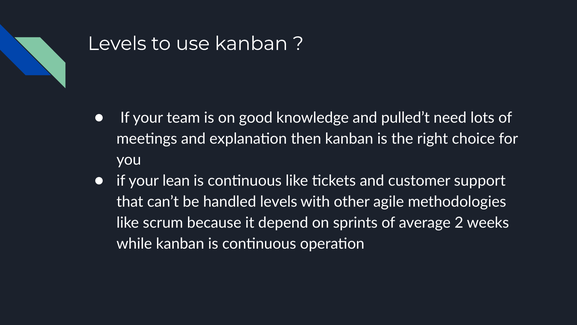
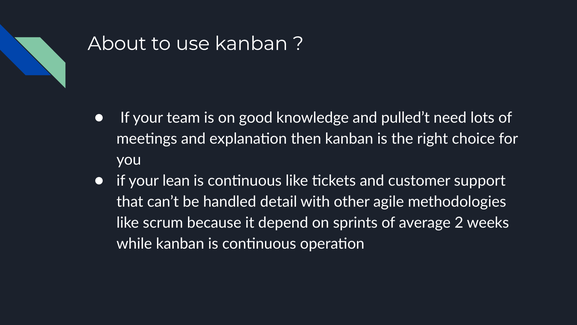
Levels at (117, 44): Levels -> About
handled levels: levels -> detail
